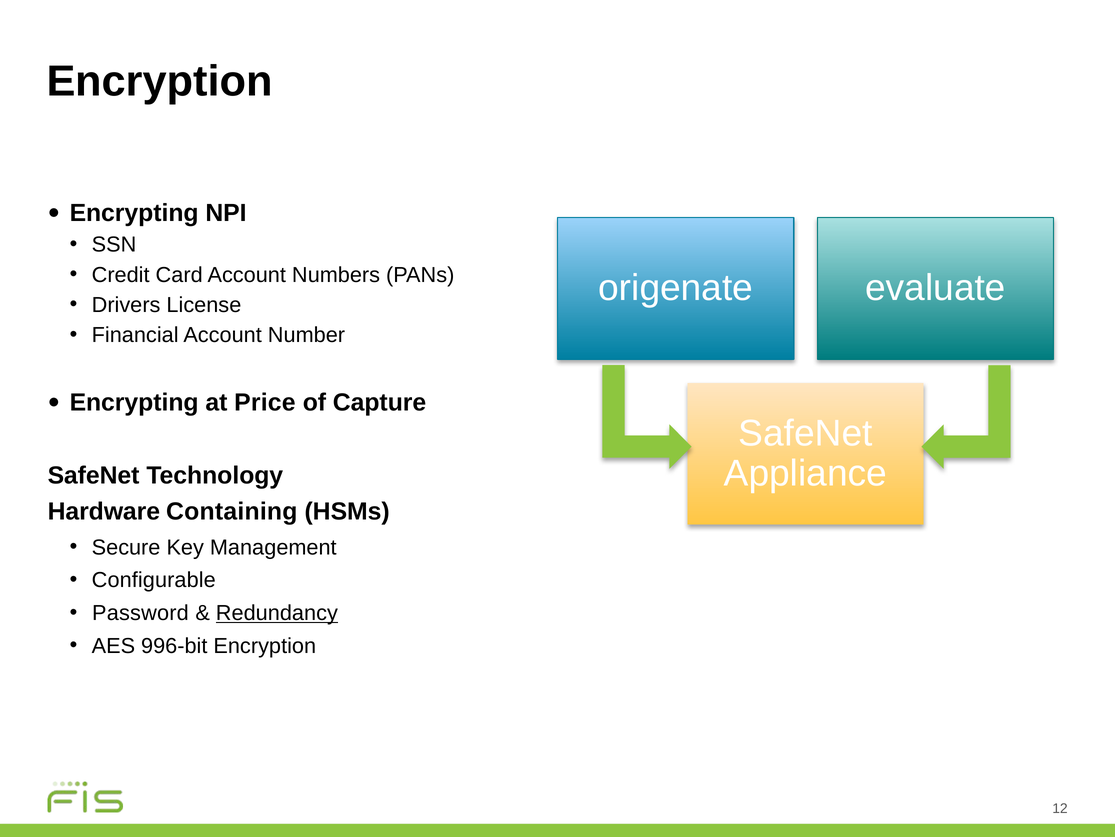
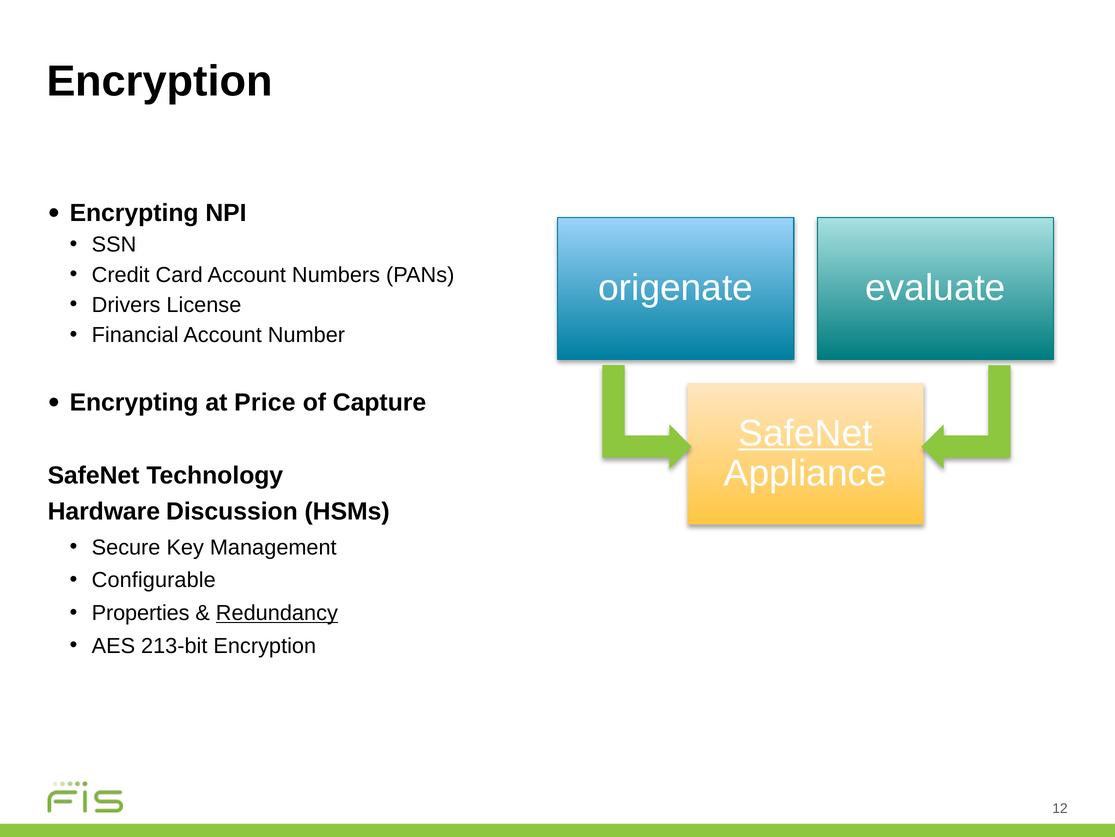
SafeNet at (806, 433) underline: none -> present
Containing: Containing -> Discussion
Password: Password -> Properties
996-bit: 996-bit -> 213-bit
